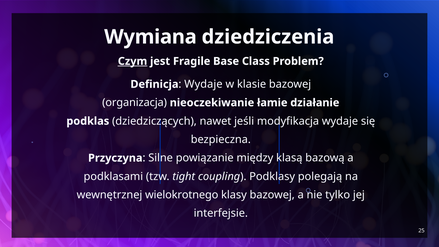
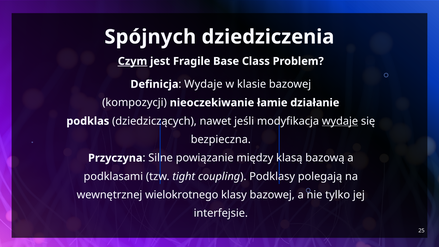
Wymiana: Wymiana -> Spójnych
organizacja: organizacja -> kompozycji
wydaje at (340, 121) underline: none -> present
